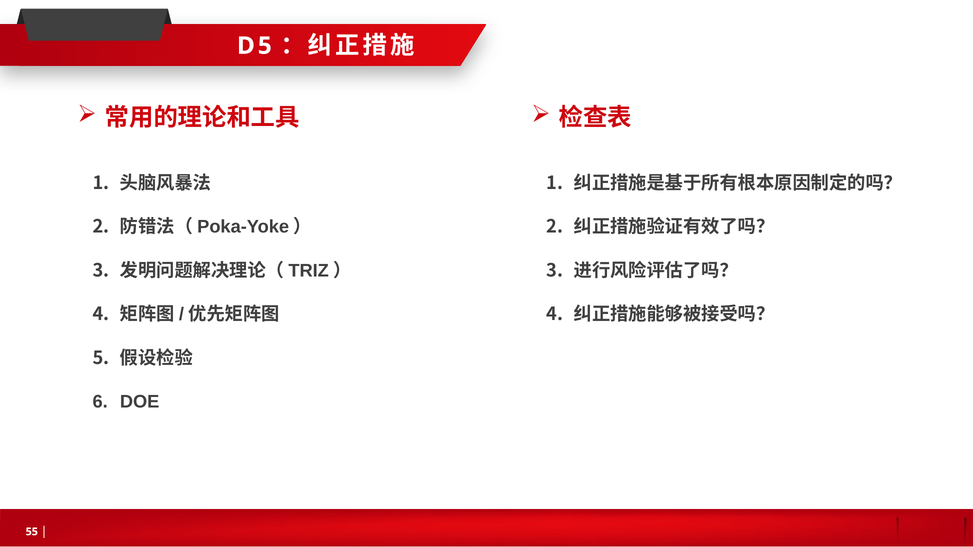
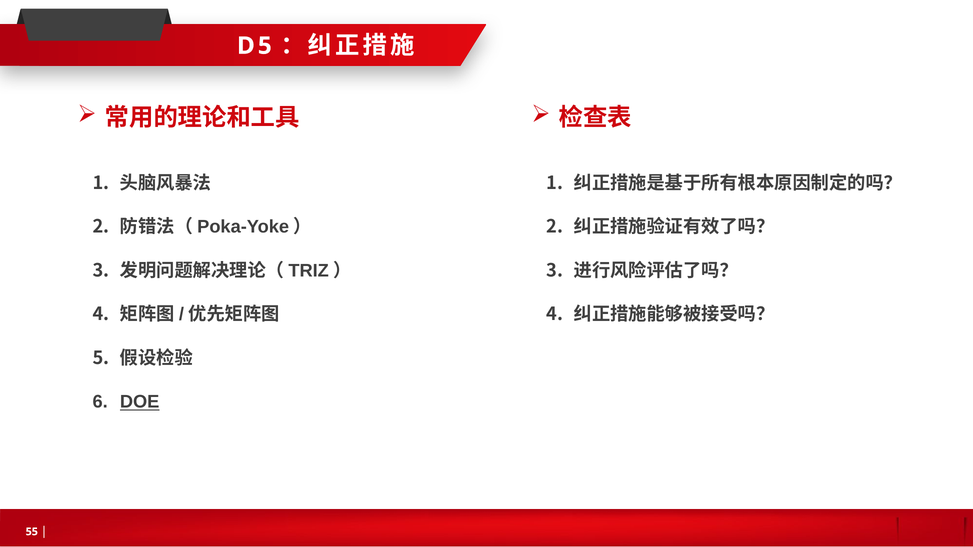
DOE underline: none -> present
